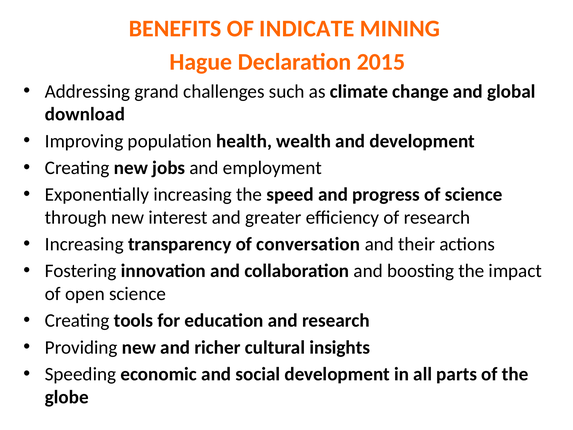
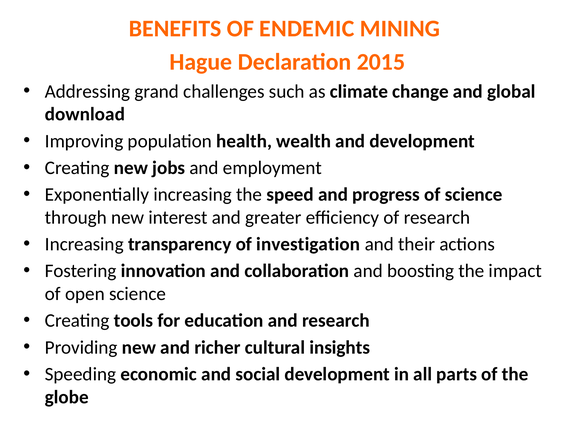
INDICATE: INDICATE -> ENDEMIC
conversation: conversation -> investigation
